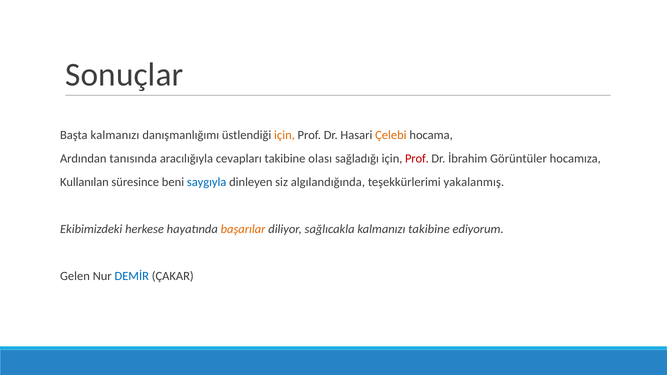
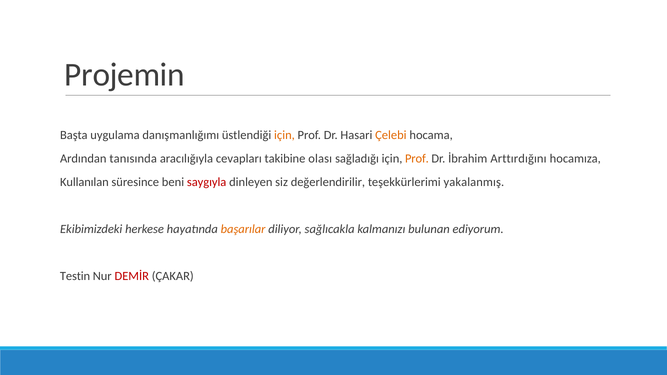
Sonuçlar: Sonuçlar -> Projemin
Başta kalmanızı: kalmanızı -> uygulama
Prof at (417, 159) colour: red -> orange
Görüntüler: Görüntüler -> Arttırdığını
saygıyla colour: blue -> red
algılandığında: algılandığında -> değerlendirilir
kalmanızı takibine: takibine -> bulunan
Gelen: Gelen -> Testin
DEMİR colour: blue -> red
